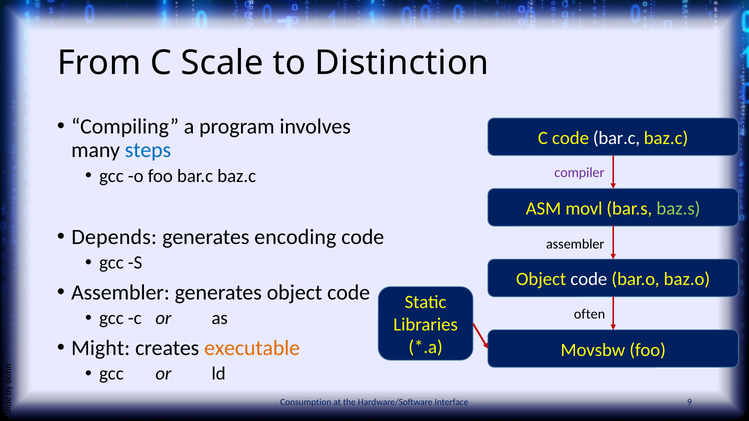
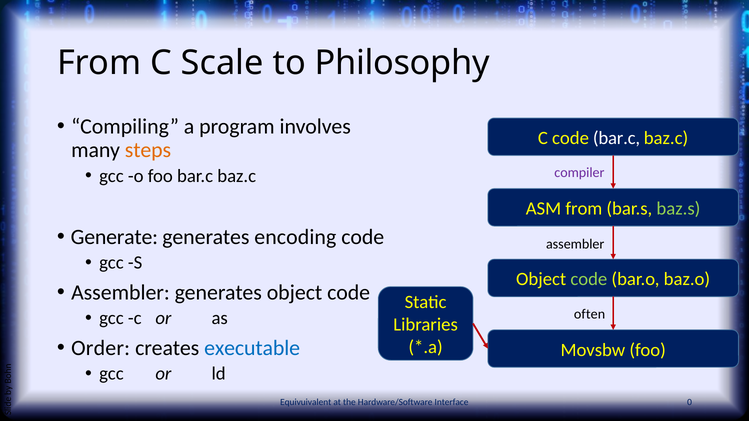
Distinction: Distinction -> Philosophy
steps colour: blue -> orange
ASM movl: movl -> from
Depends: Depends -> Generate
code at (589, 279) colour: white -> light green
Might: Might -> Order
executable colour: orange -> blue
Consumption: Consumption -> Equivuivalent
9: 9 -> 0
